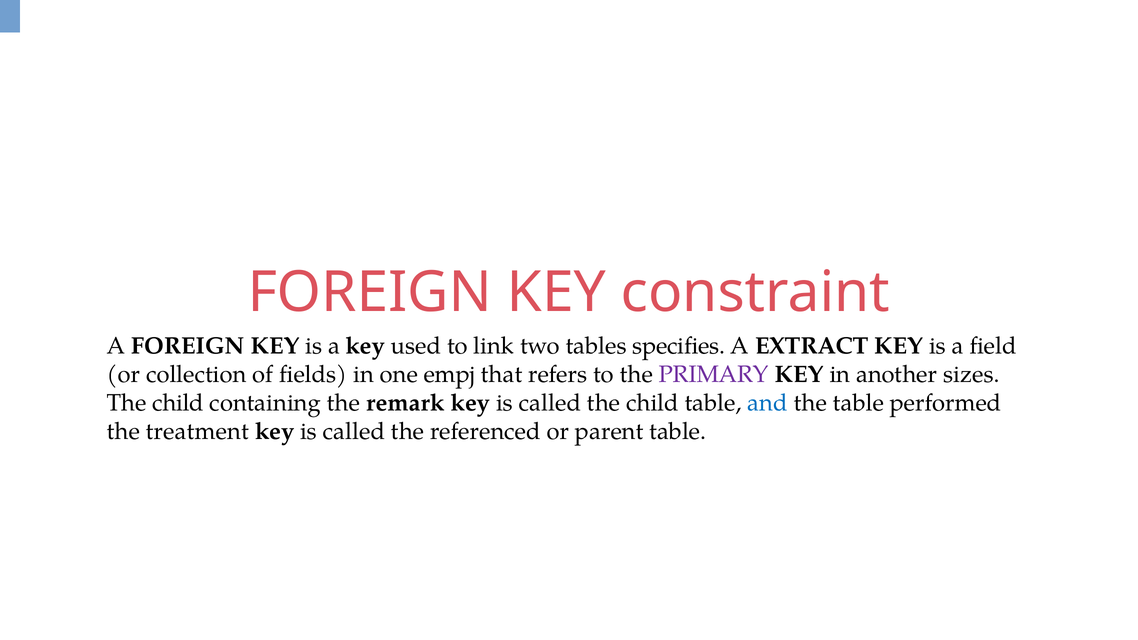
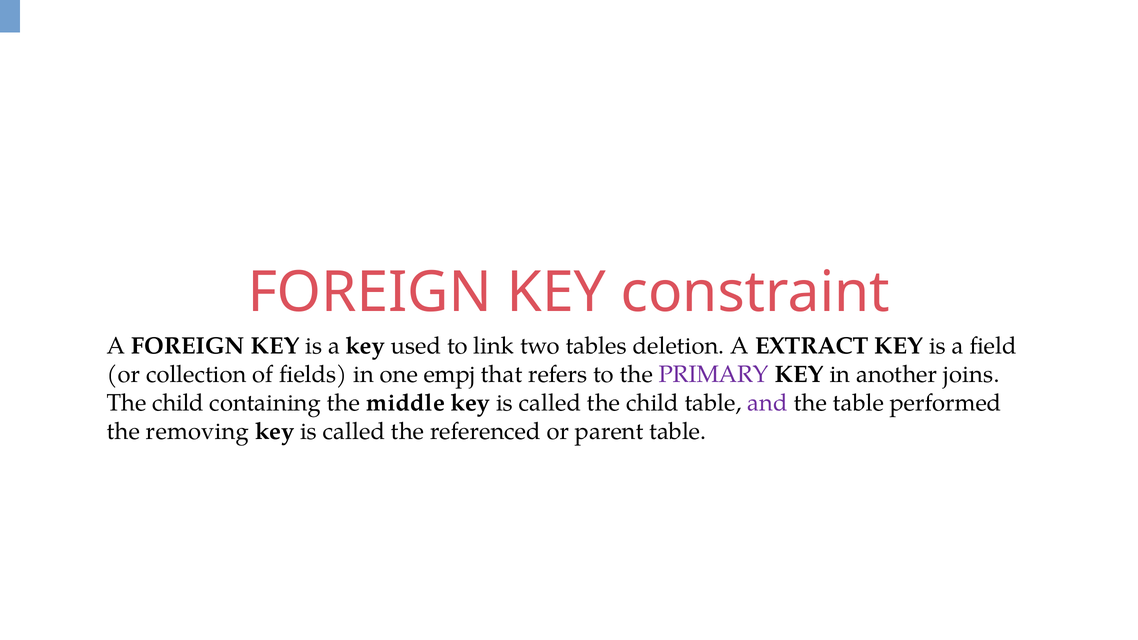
specifies: specifies -> deletion
sizes: sizes -> joins
remark: remark -> middle
and colour: blue -> purple
treatment: treatment -> removing
